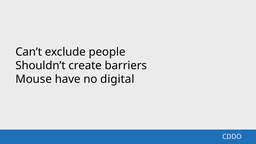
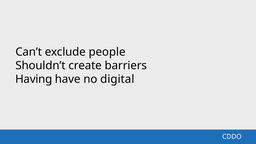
Mouse: Mouse -> Having
